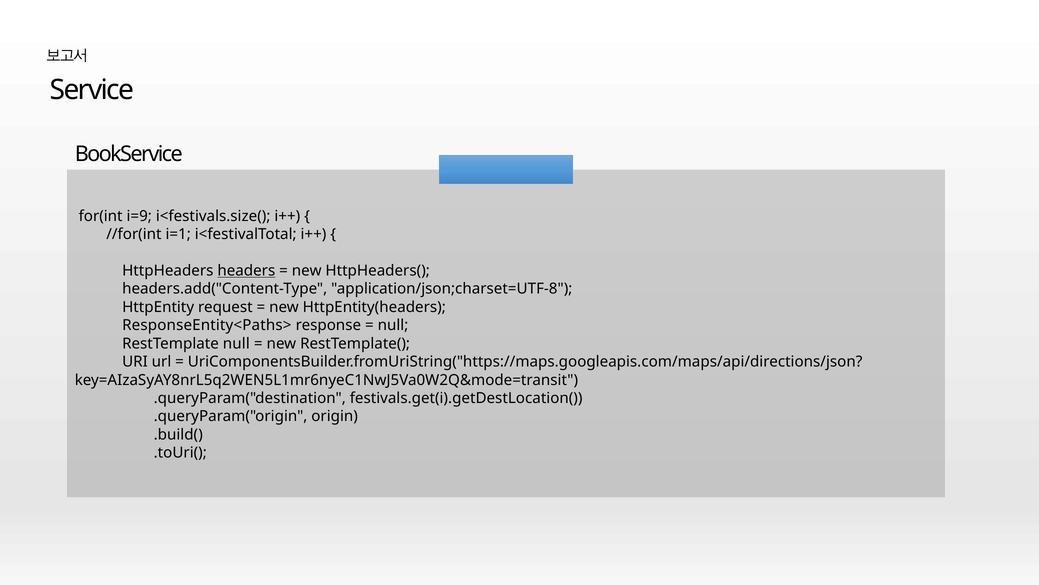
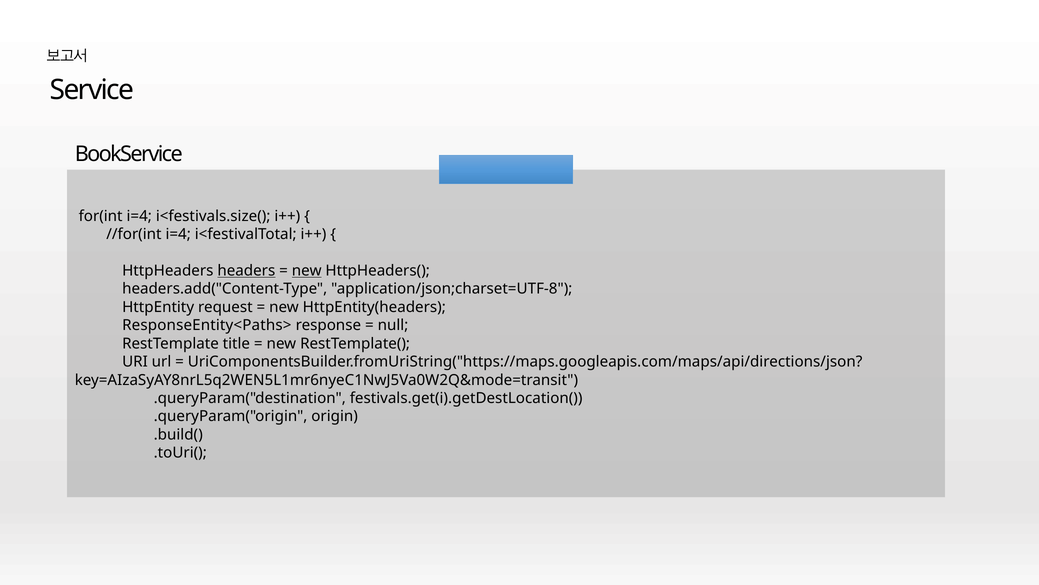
for(int i=9: i=9 -> i=4
//for(int i=1: i=1 -> i=4
new at (307, 270) underline: none -> present
RestTemplate null: null -> title
